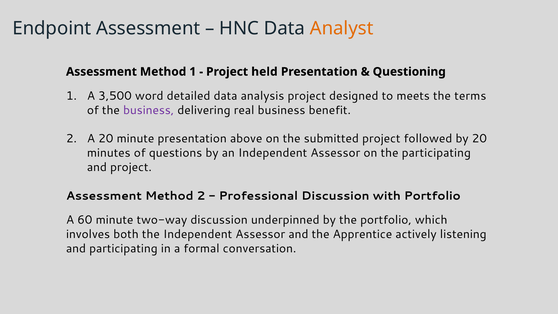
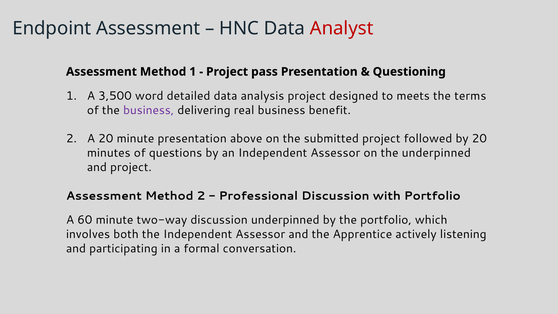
Analyst colour: orange -> red
held: held -> pass
the participating: participating -> underpinned
